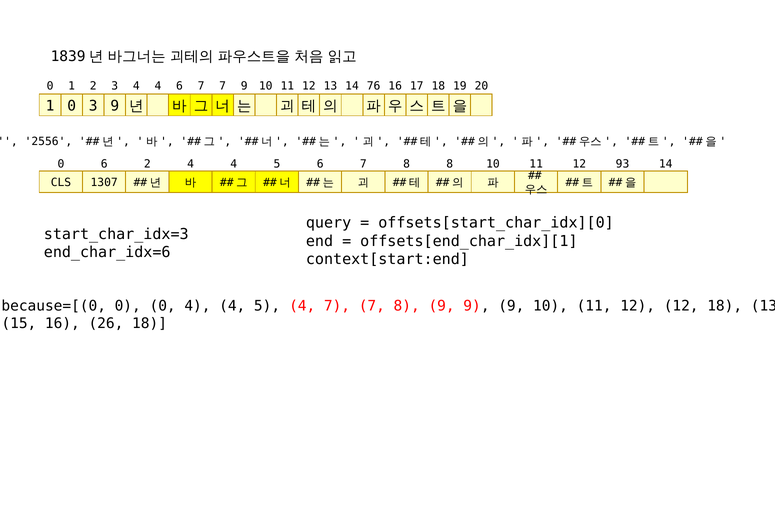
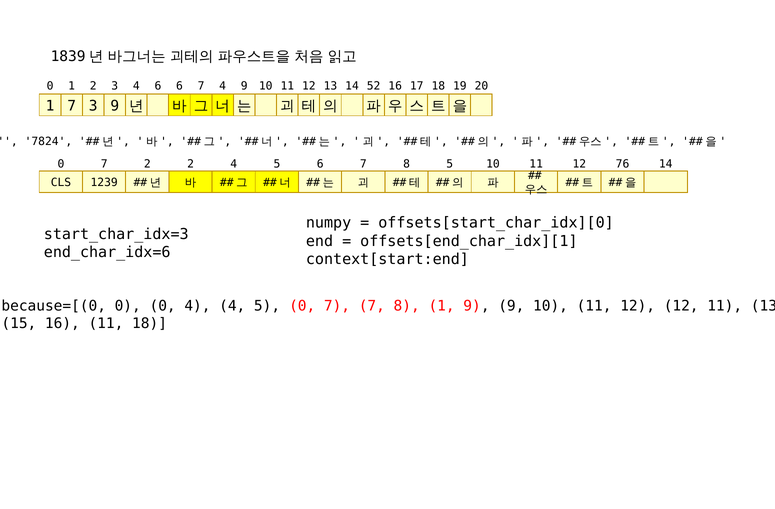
3 4 4: 4 -> 6
6 7 7: 7 -> 4
76: 76 -> 52
1 0: 0 -> 7
2556: 2556 -> 7824
6 at (104, 164): 6 -> 7
2 4: 4 -> 2
8 8: 8 -> 5
93: 93 -> 76
1307: 1307 -> 1239
query: query -> numpy
5 4: 4 -> 0
8 9: 9 -> 1
12 18: 18 -> 11
16 26: 26 -> 11
